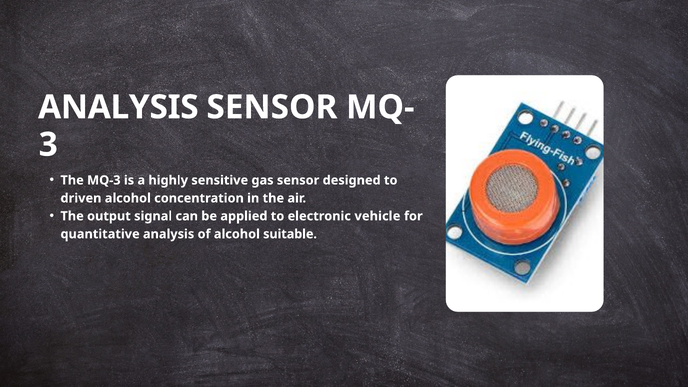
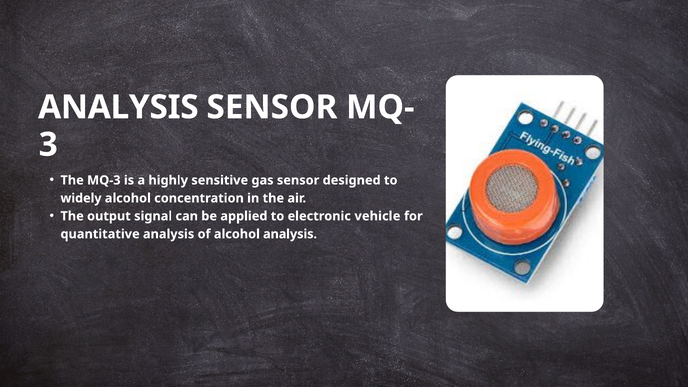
driven: driven -> widely
alcohol suitable: suitable -> analysis
